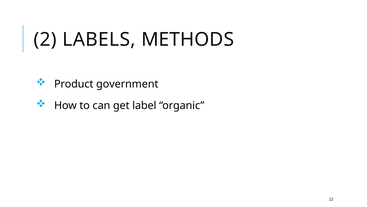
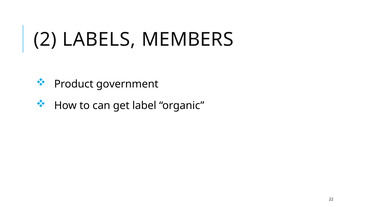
METHODS: METHODS -> MEMBERS
